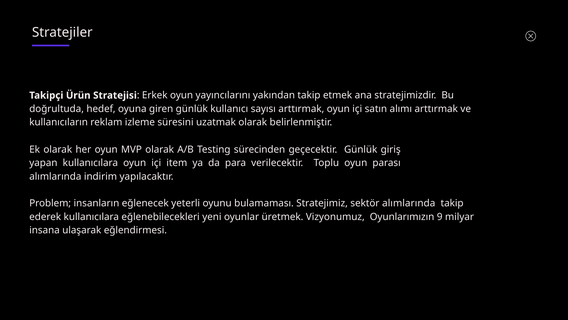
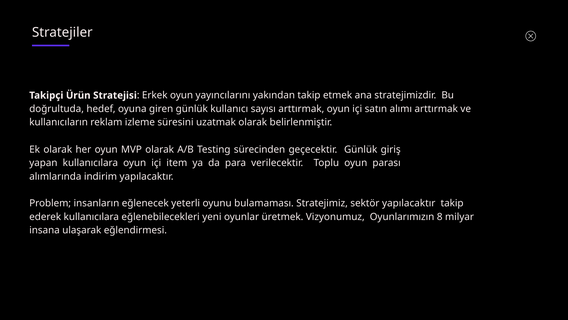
sektör alımlarında: alımlarında -> yapılacaktır
9: 9 -> 8
